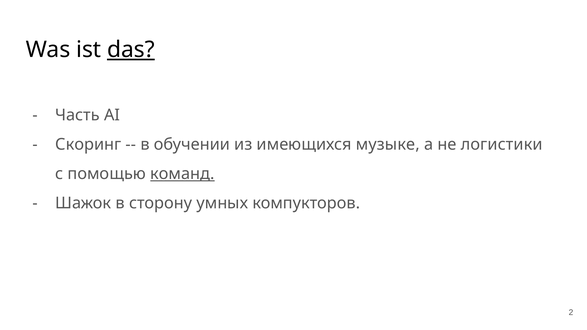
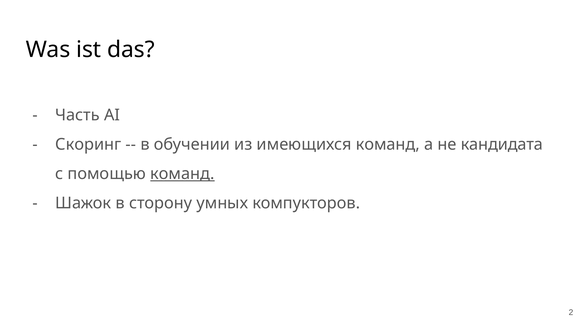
das underline: present -> none
имеющихся музыке: музыке -> команд
логистики: логистики -> кандидата
